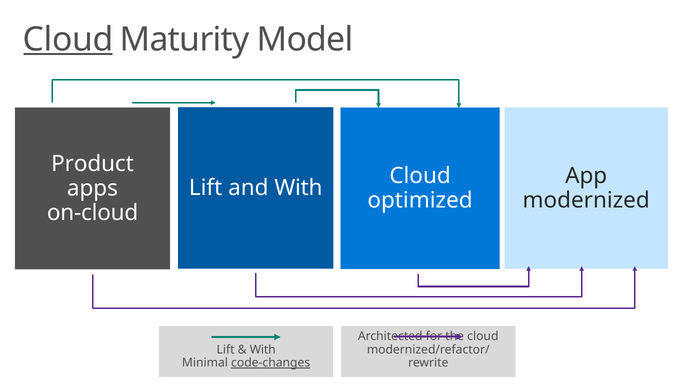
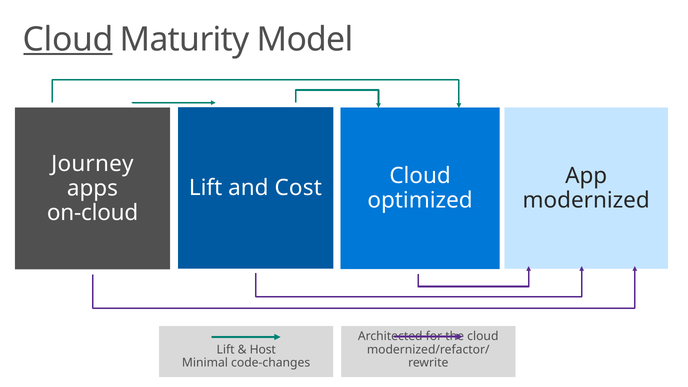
Product: Product -> Journey
and With: With -> Cost
With at (263, 350): With -> Host
code-changes underline: present -> none
